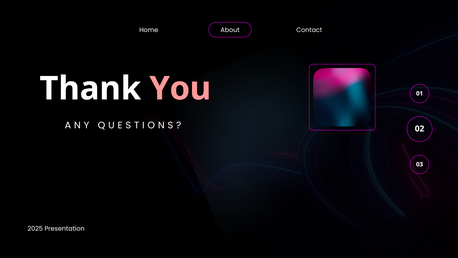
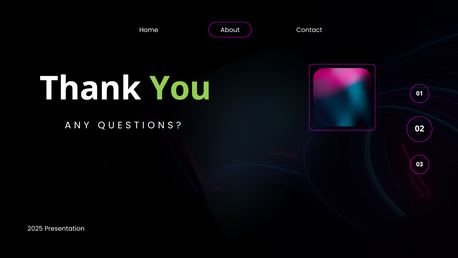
You colour: pink -> light green
